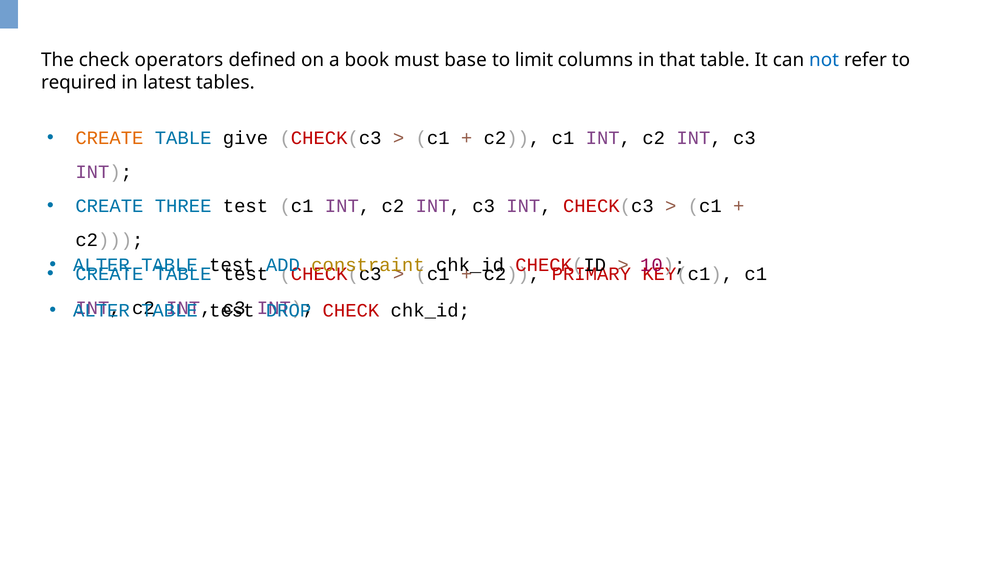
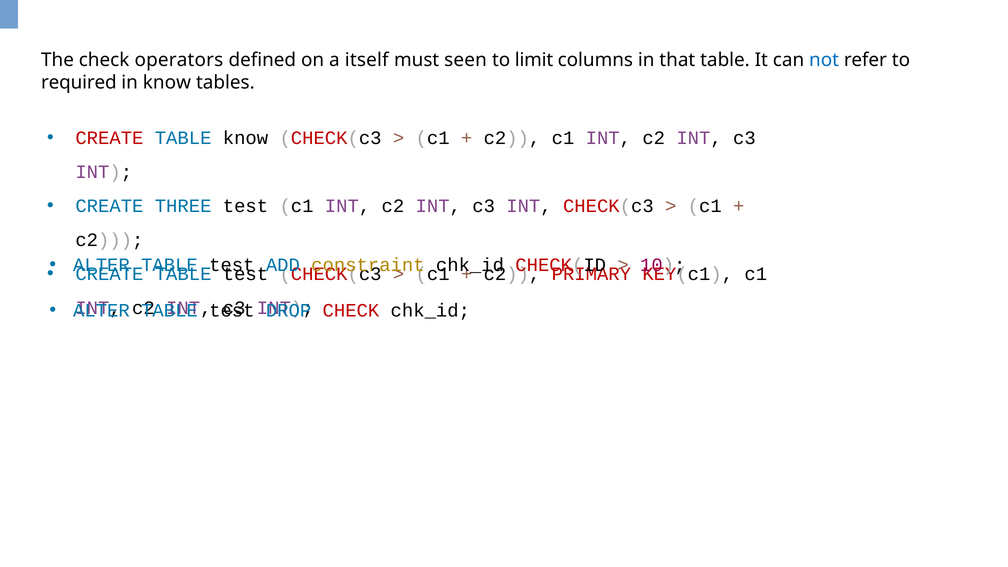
book: book -> itself
base: base -> seen
in latest: latest -> know
CREATE at (109, 138) colour: orange -> red
TABLE give: give -> know
